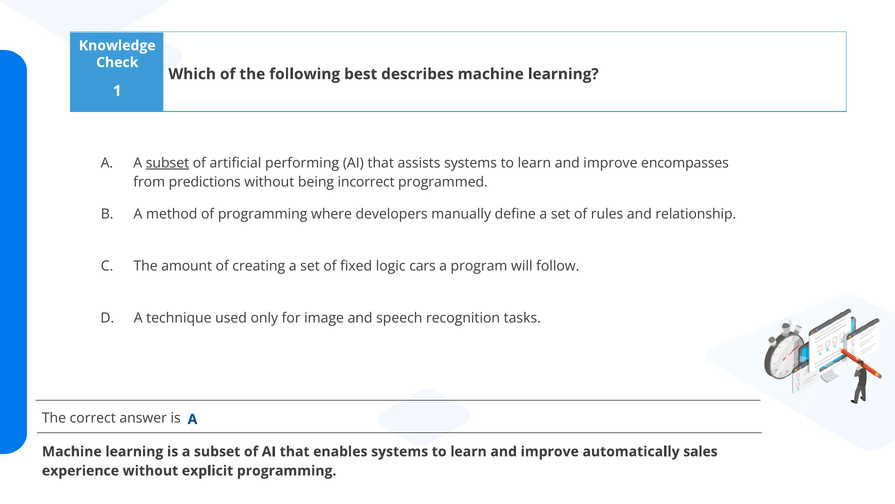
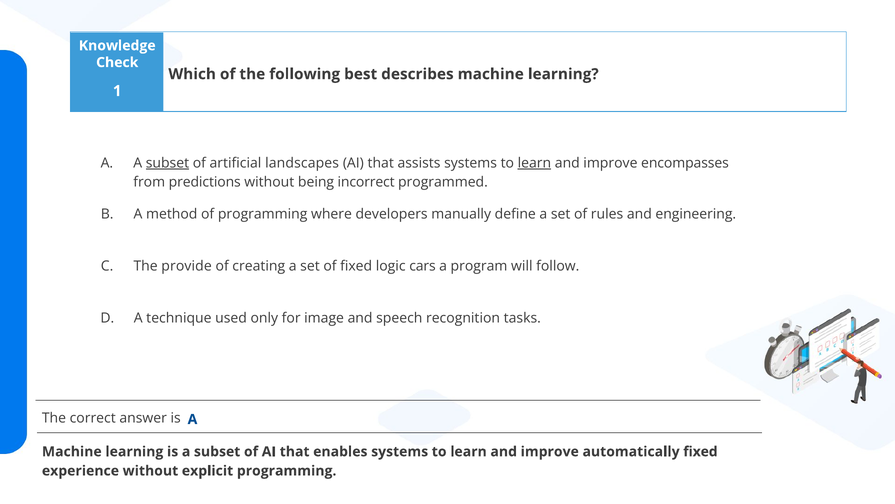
performing: performing -> landscapes
learn at (534, 163) underline: none -> present
relationship: relationship -> engineering
amount: amount -> provide
automatically sales: sales -> fixed
